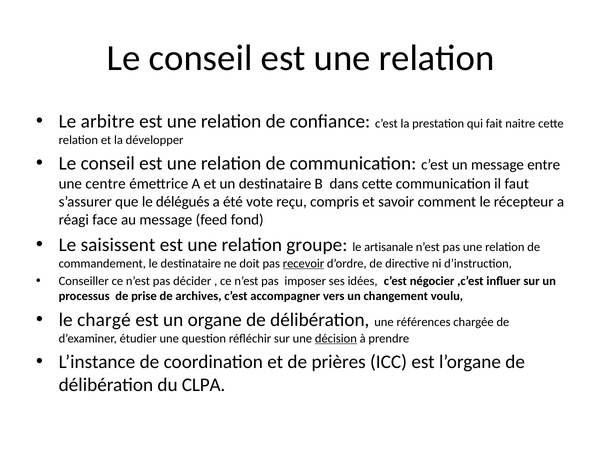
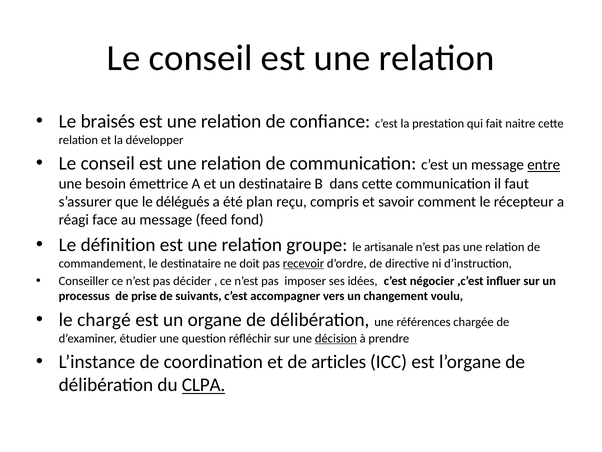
arbitre: arbitre -> braisés
entre underline: none -> present
centre: centre -> besoin
vote: vote -> plan
saisissent: saisissent -> définition
archives: archives -> suivants
prières: prières -> articles
CLPA underline: none -> present
